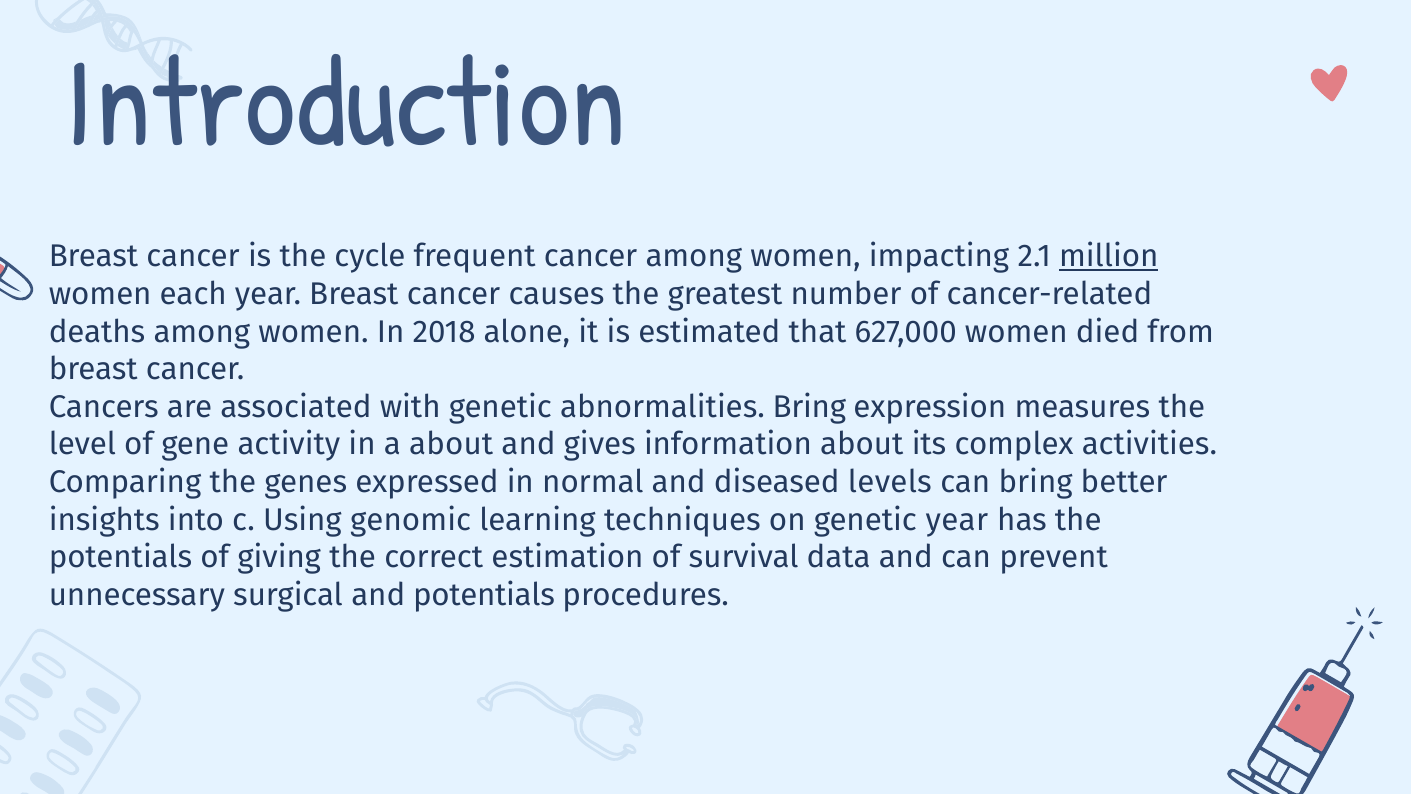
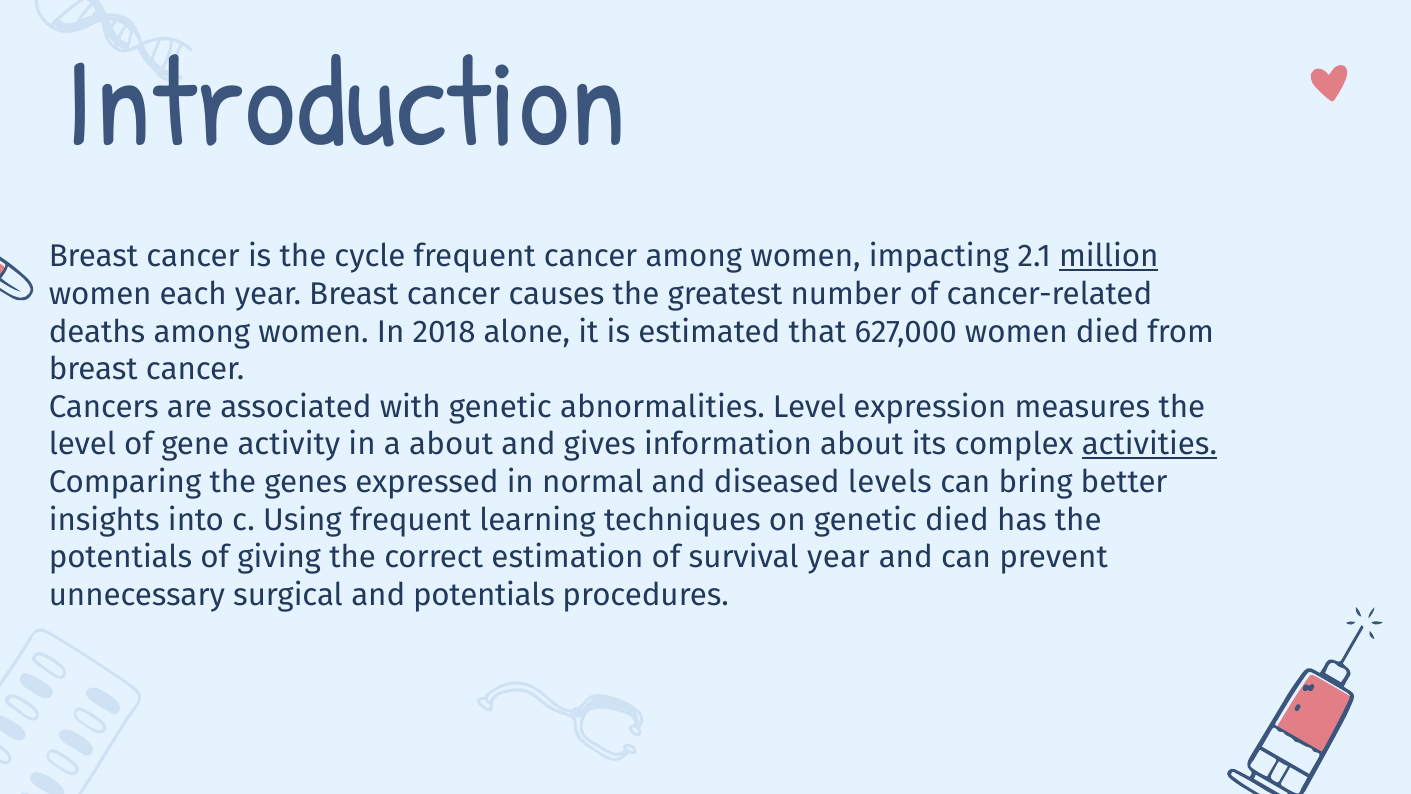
abnormalities Bring: Bring -> Level
activities underline: none -> present
Using genomic: genomic -> frequent
genetic year: year -> died
survival data: data -> year
